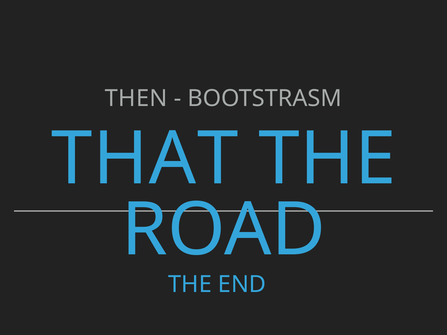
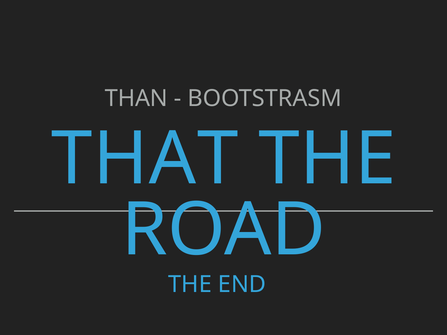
THEN: THEN -> THAN
